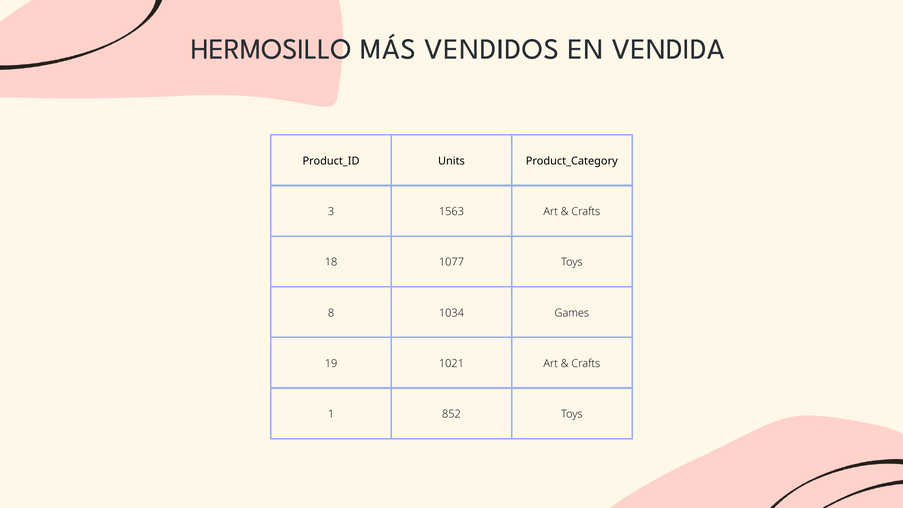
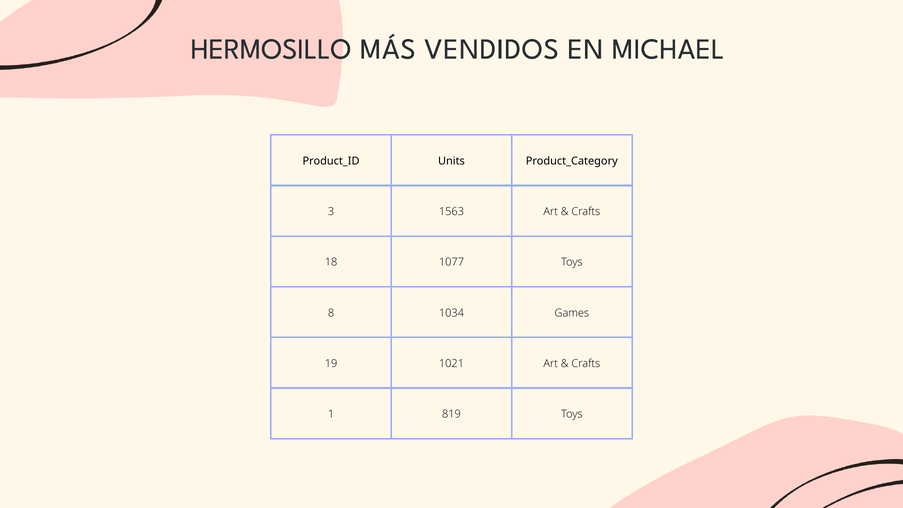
VENDIDA: VENDIDA -> MICHAEL
852: 852 -> 819
